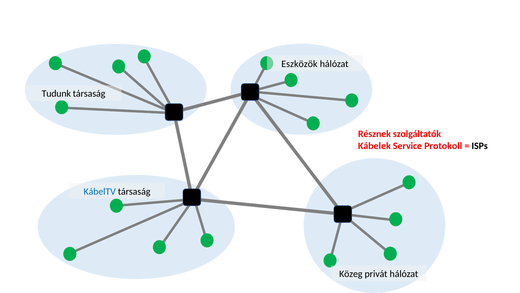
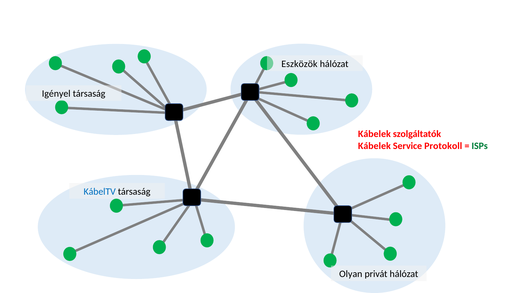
Tudunk: Tudunk -> Igényel
Résznek at (374, 134): Résznek -> Kábelek
ISPs colour: black -> green
Közeg: Közeg -> Olyan
